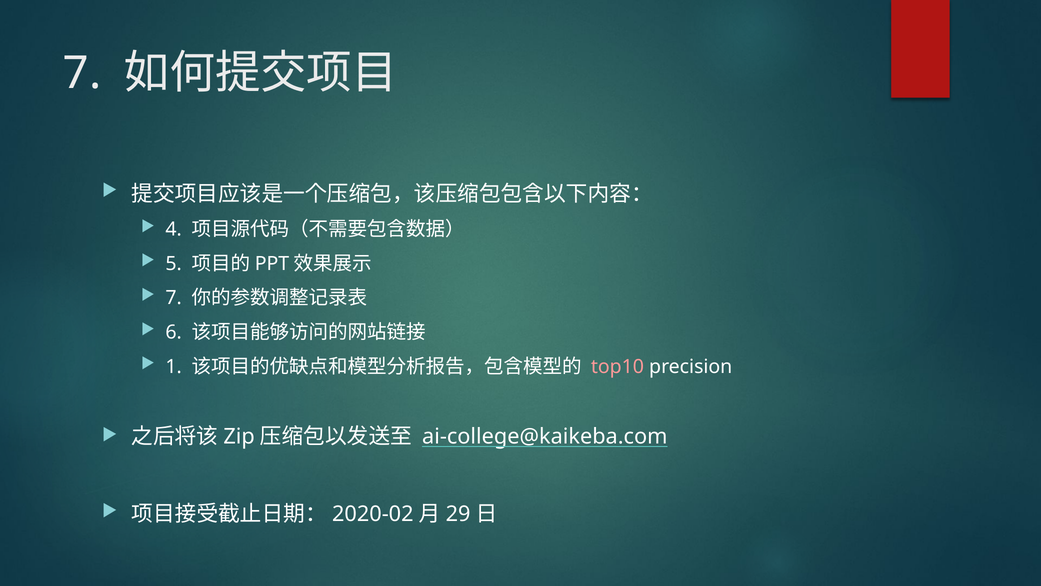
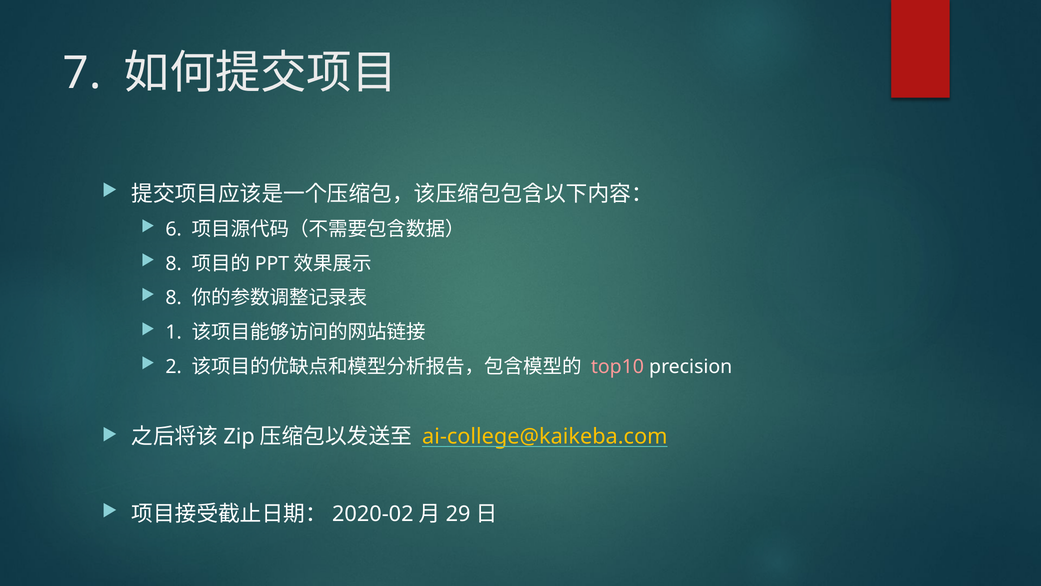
4: 4 -> 6
5 at (174, 263): 5 -> 8
7 at (174, 298): 7 -> 8
6: 6 -> 1
1: 1 -> 2
ai-college@kaikeba.com colour: white -> yellow
